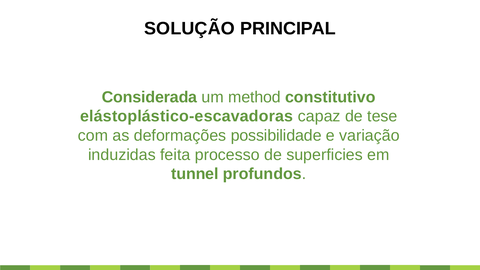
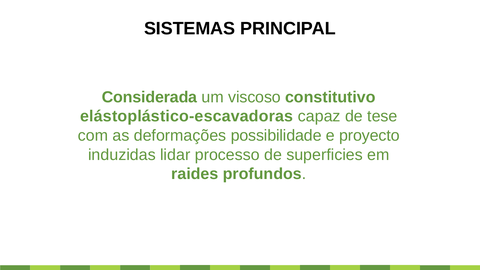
SOLUÇÃO: SOLUÇÃO -> SISTEMAS
method: method -> viscoso
variação: variação -> proyecto
feita: feita -> lidar
tunnel: tunnel -> raides
